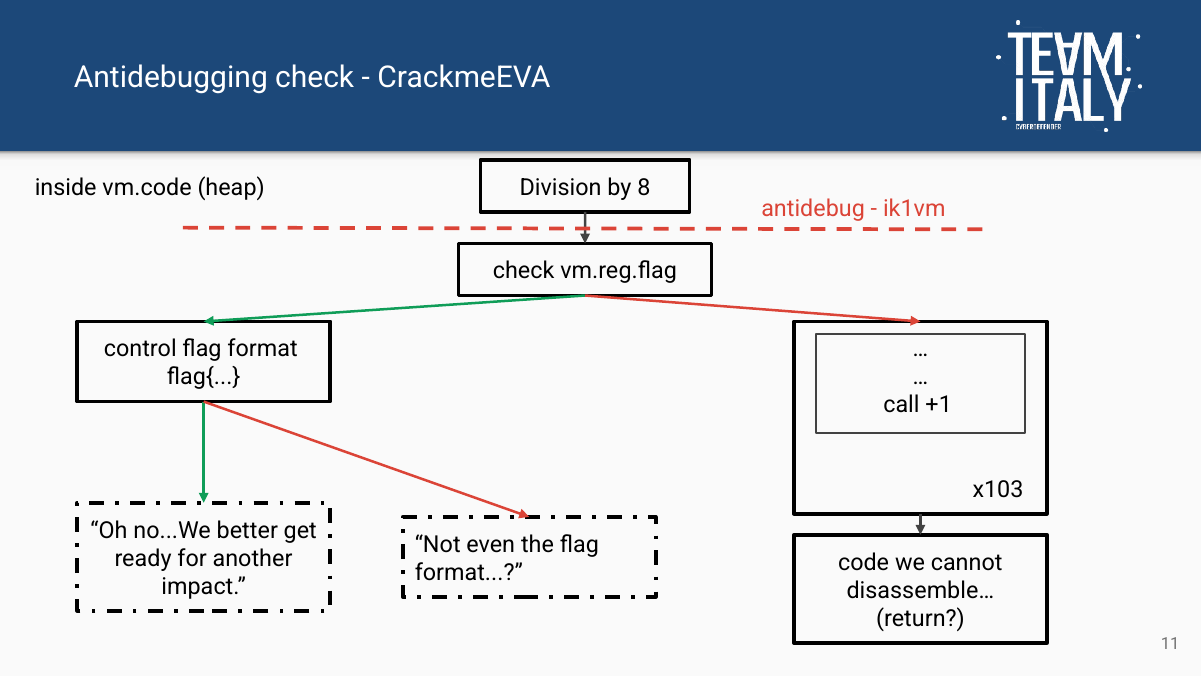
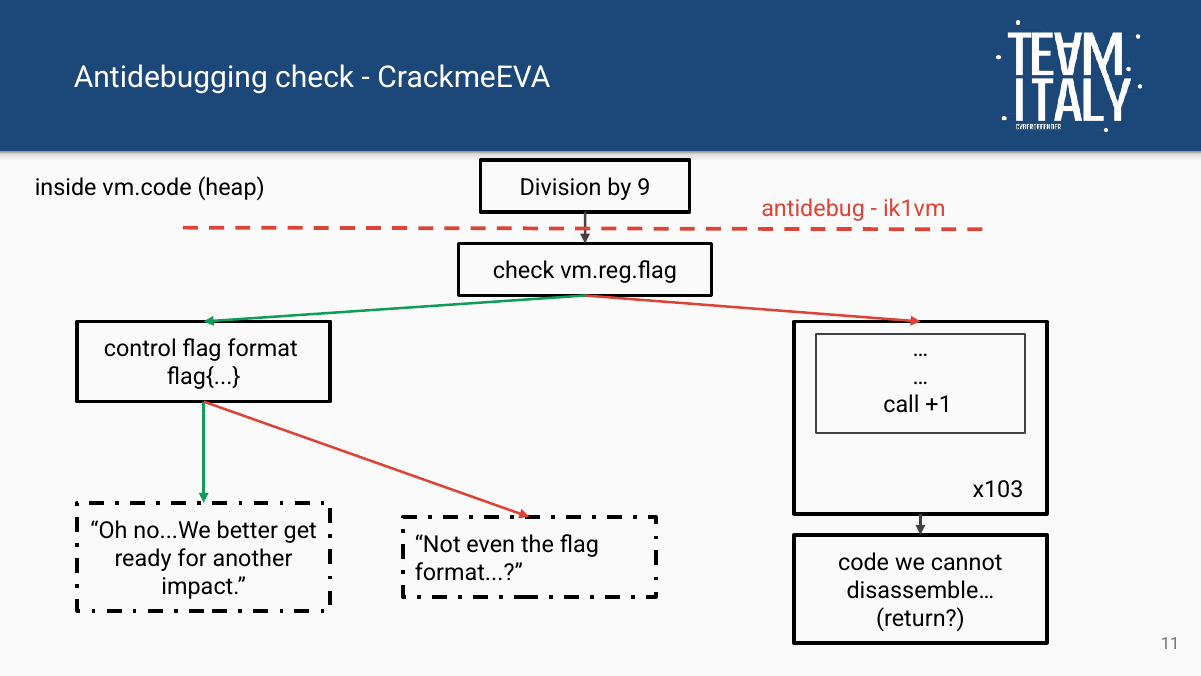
8: 8 -> 9
